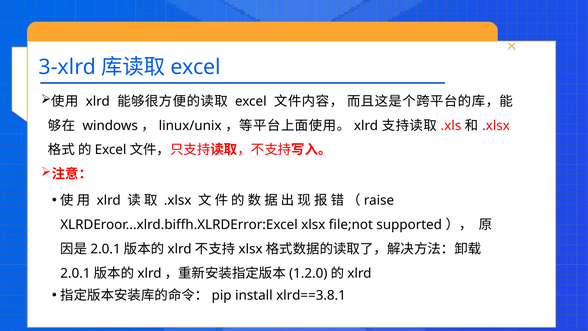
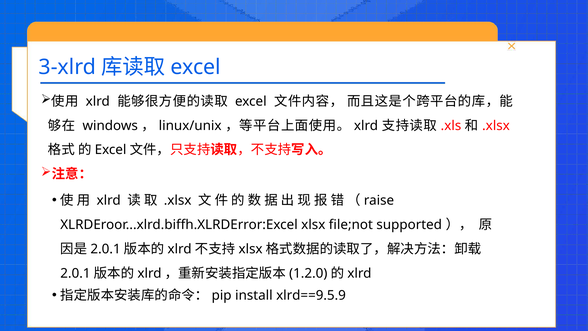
xlrd==3.8.1: xlrd==3.8.1 -> xlrd==9.5.9
